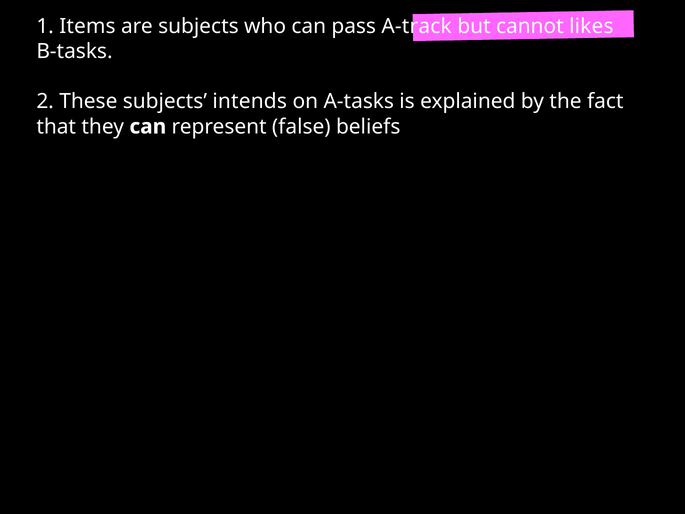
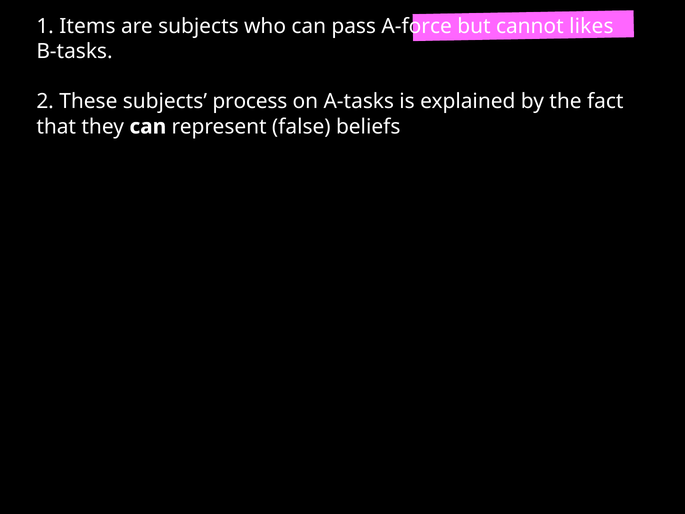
A-track: A-track -> A-force
intends: intends -> process
